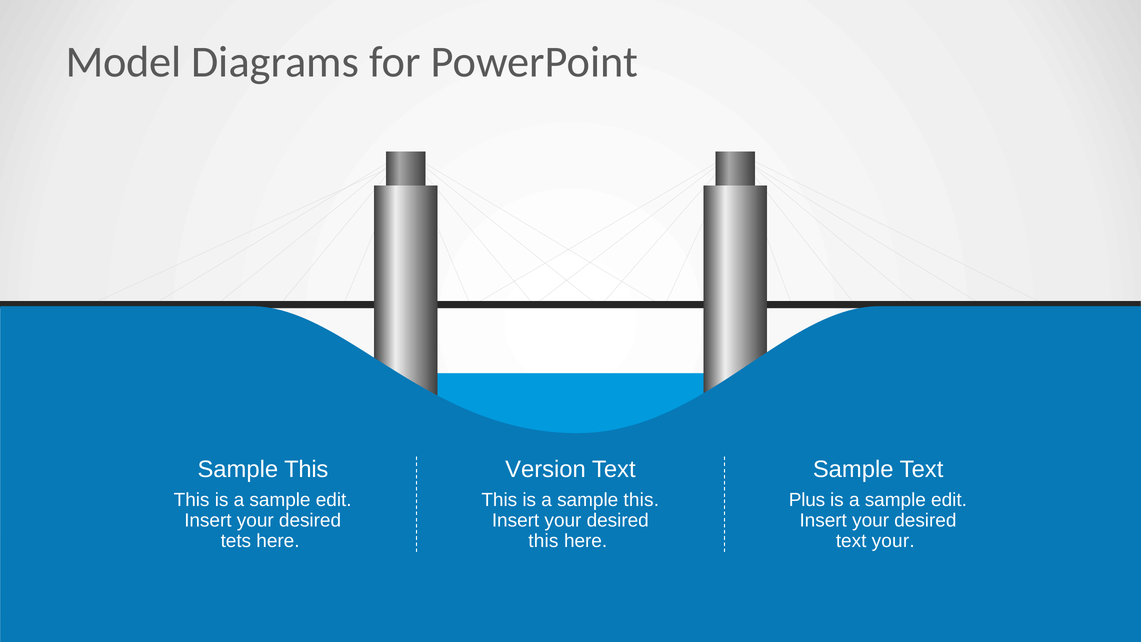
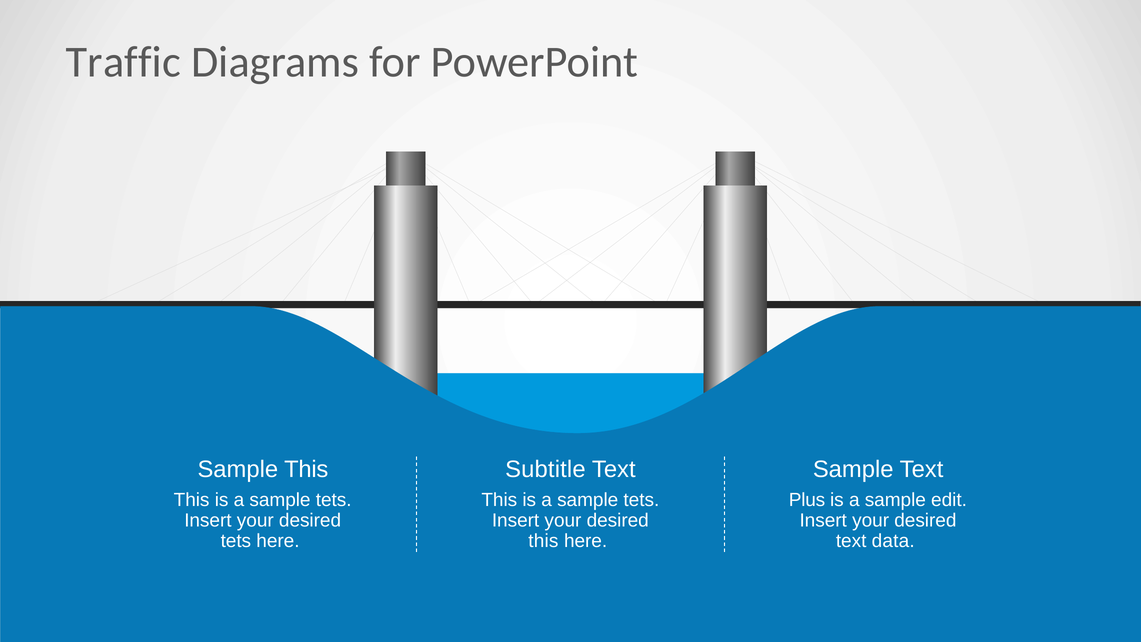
Model: Model -> Traffic
Version: Version -> Subtitle
edit at (334, 500): edit -> tets
this at (641, 500): this -> tets
text your: your -> data
